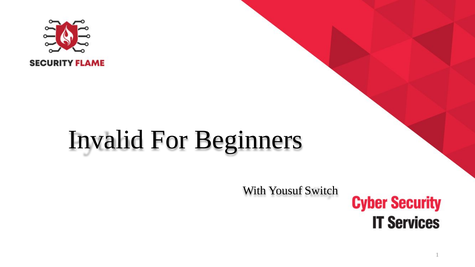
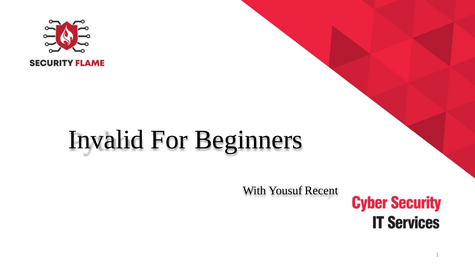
Switch: Switch -> Recent
